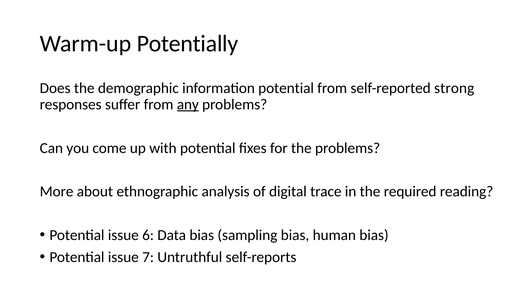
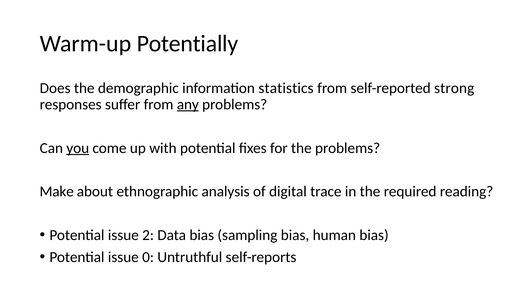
information potential: potential -> statistics
you underline: none -> present
More: More -> Make
6: 6 -> 2
7: 7 -> 0
